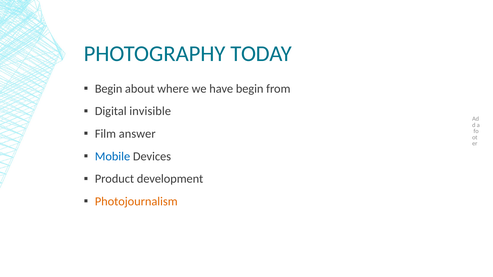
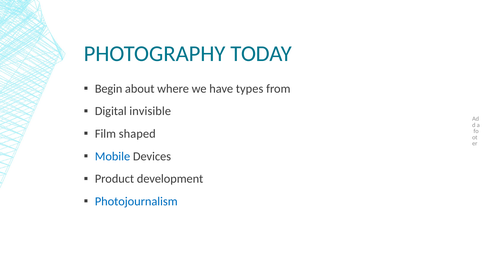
have begin: begin -> types
answer: answer -> shaped
Photojournalism colour: orange -> blue
